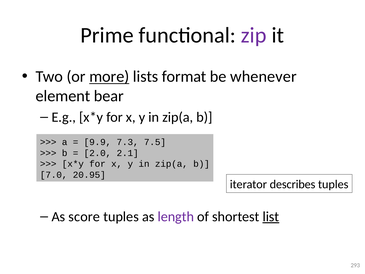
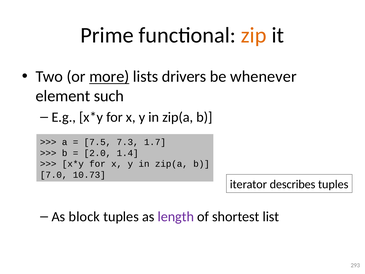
zip colour: purple -> orange
format: format -> drivers
bear: bear -> such
9.9: 9.9 -> 7.5
7.5: 7.5 -> 1.7
2.1: 2.1 -> 1.4
20.95: 20.95 -> 10.73
score: score -> block
list underline: present -> none
